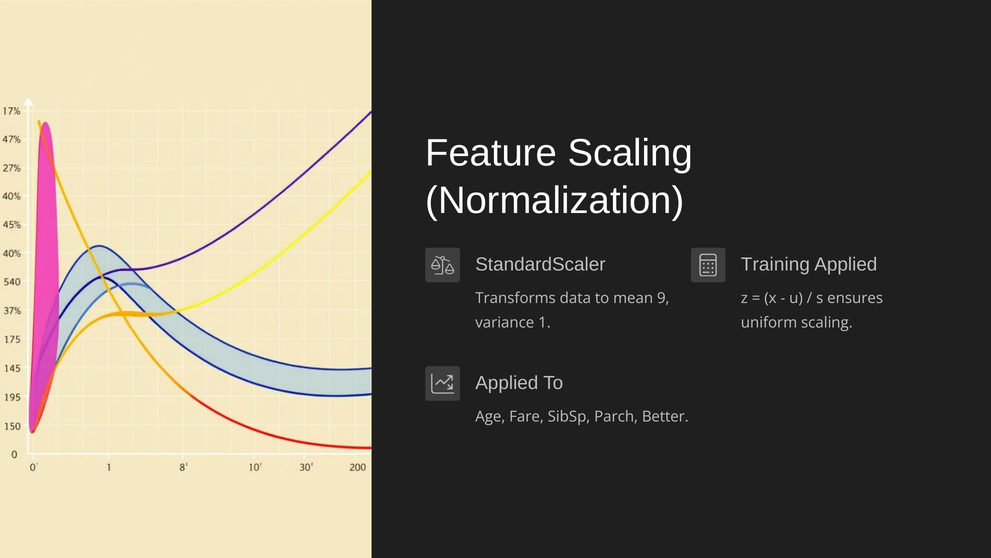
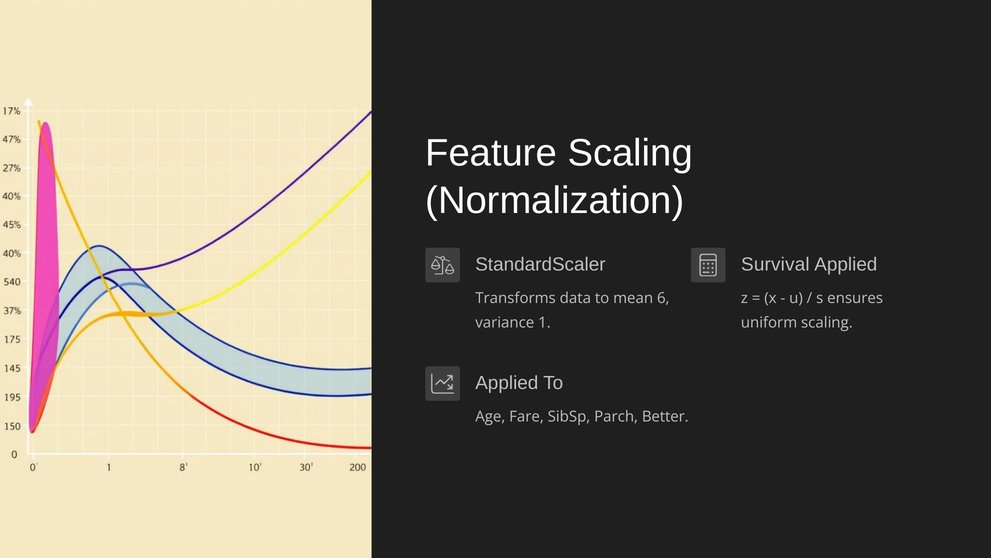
Training: Training -> Survival
9: 9 -> 6
